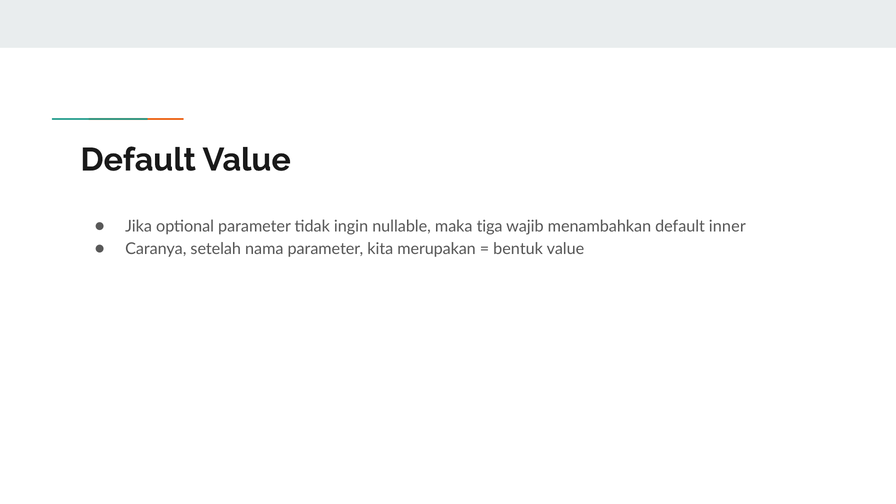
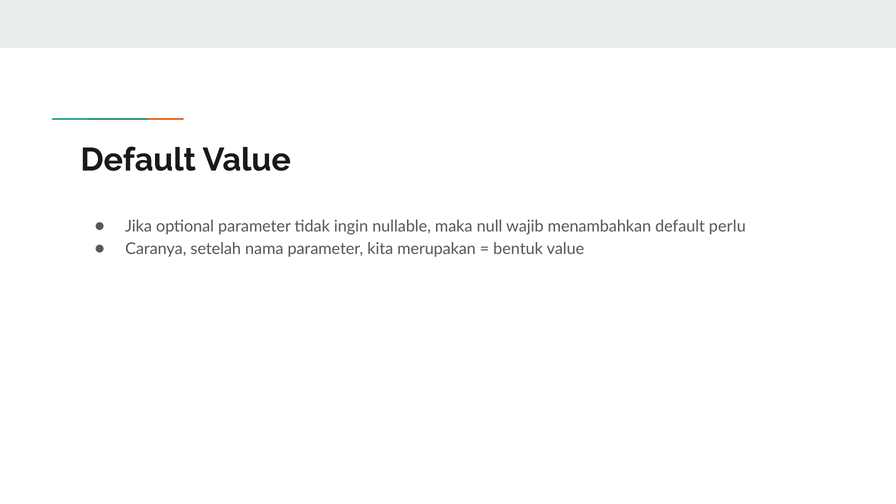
tiga: tiga -> null
inner: inner -> perlu
